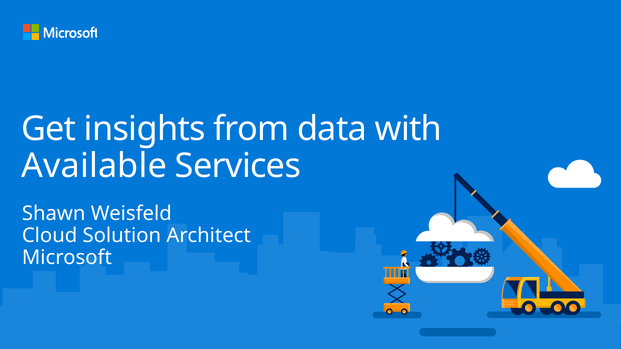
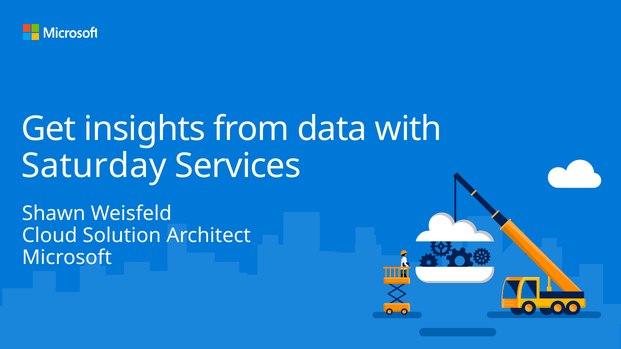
Available: Available -> Saturday
